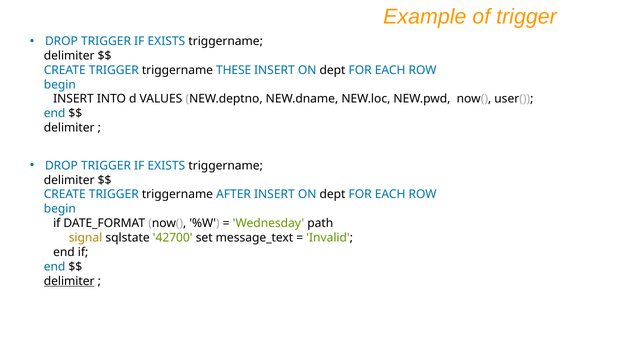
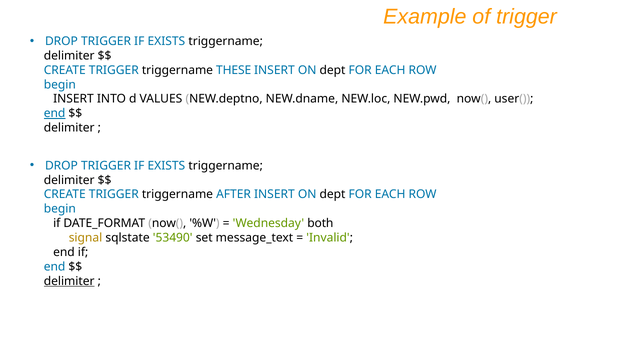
end at (55, 113) underline: none -> present
path: path -> both
42700: 42700 -> 53490
